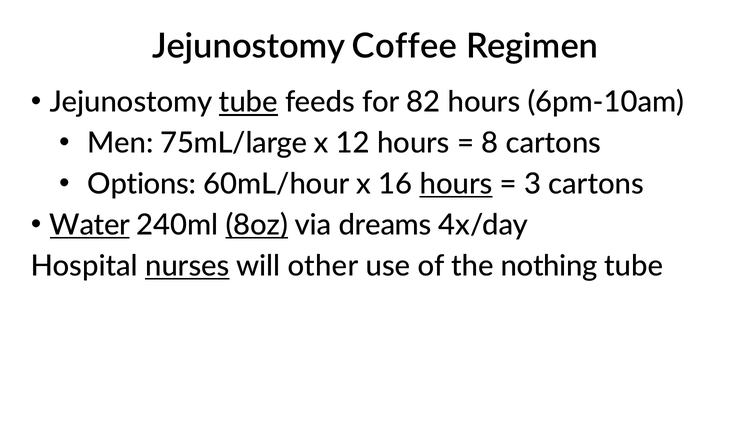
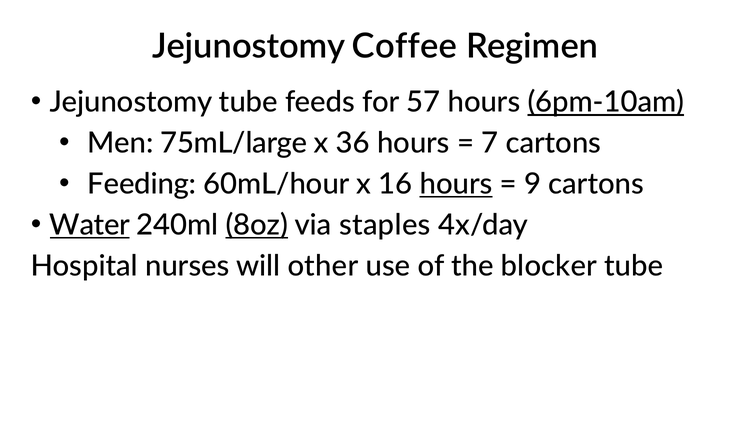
tube at (248, 102) underline: present -> none
82: 82 -> 57
6pm-10am underline: none -> present
12: 12 -> 36
8: 8 -> 7
Options: Options -> Feeding
3: 3 -> 9
dreams: dreams -> staples
nurses underline: present -> none
nothing: nothing -> blocker
